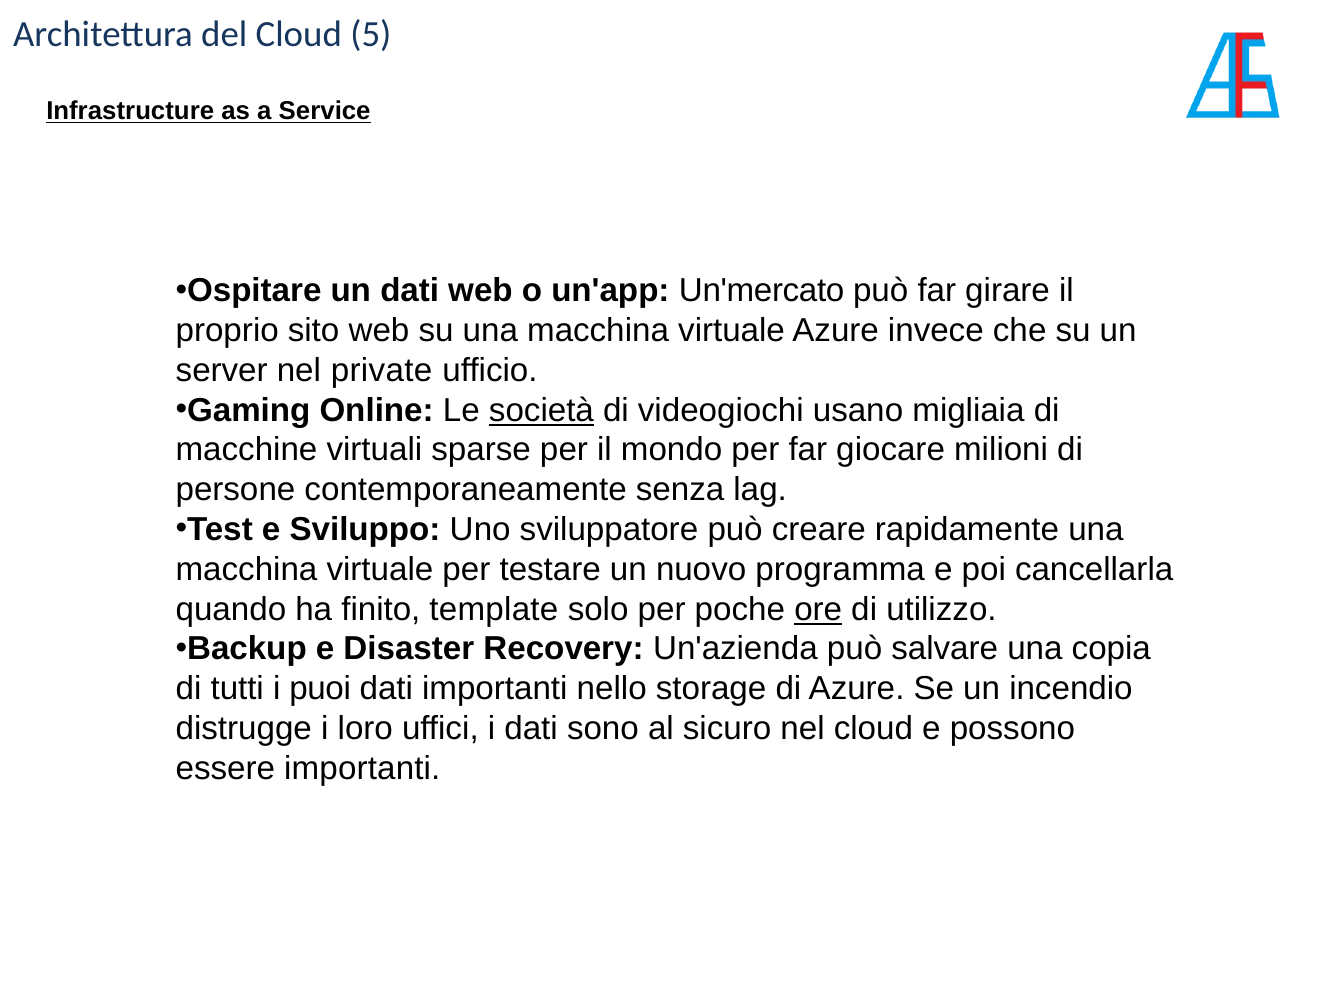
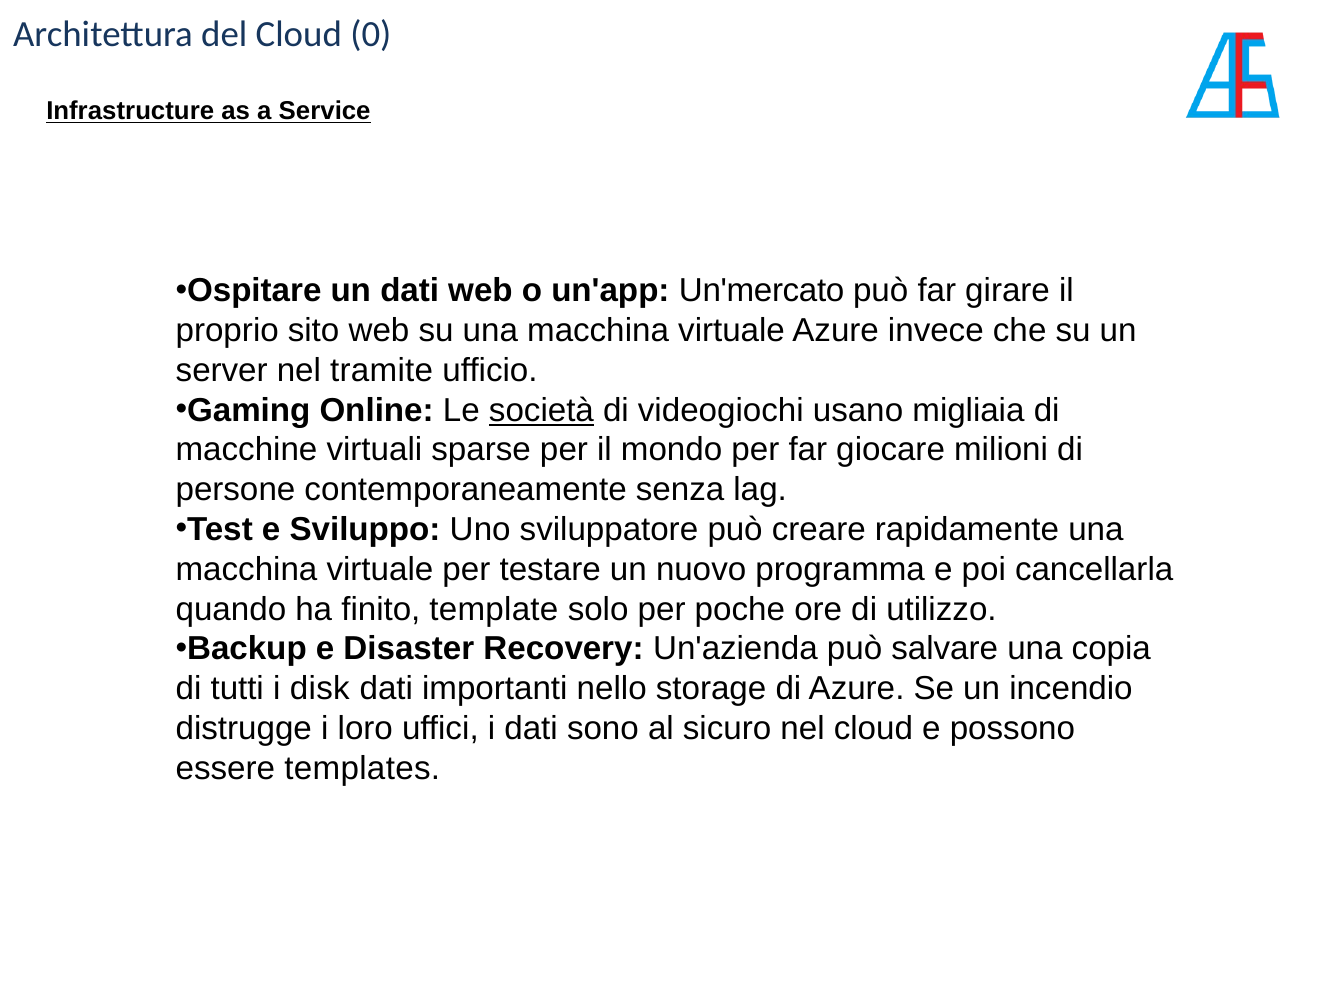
5: 5 -> 0
private: private -> tramite
ore underline: present -> none
puoi: puoi -> disk
essere importanti: importanti -> templates
